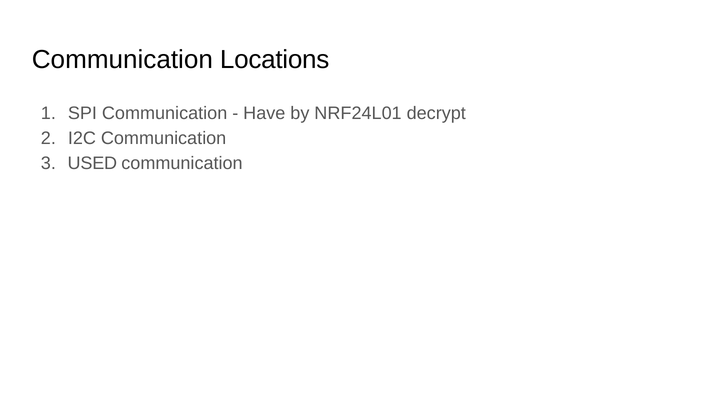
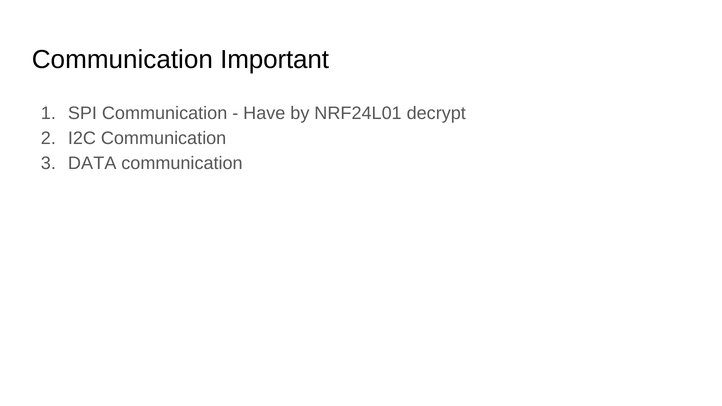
Locations: Locations -> Important
USED: USED -> DATA
